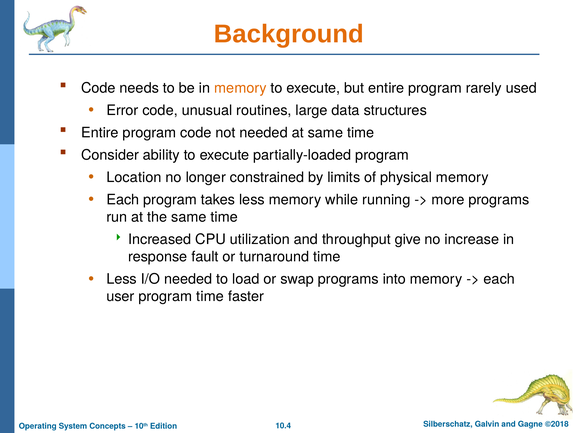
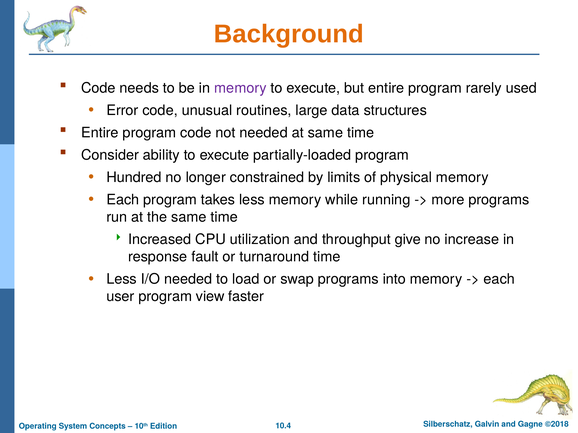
memory at (240, 88) colour: orange -> purple
Location: Location -> Hundred
program time: time -> view
